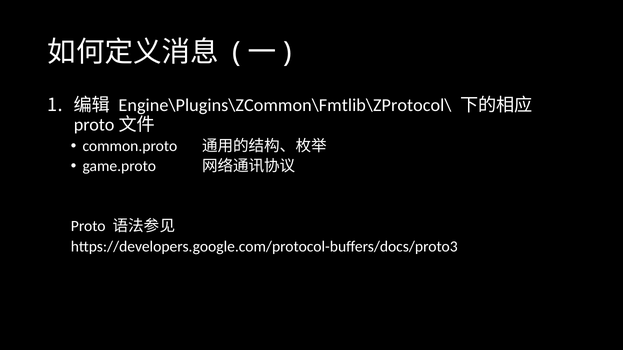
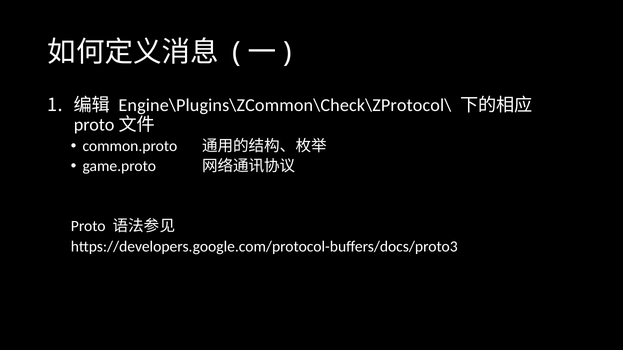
Engine\Plugins\ZCommon\Fmtlib\ZProtocol\: Engine\Plugins\ZCommon\Fmtlib\ZProtocol\ -> Engine\Plugins\ZCommon\Check\ZProtocol\
